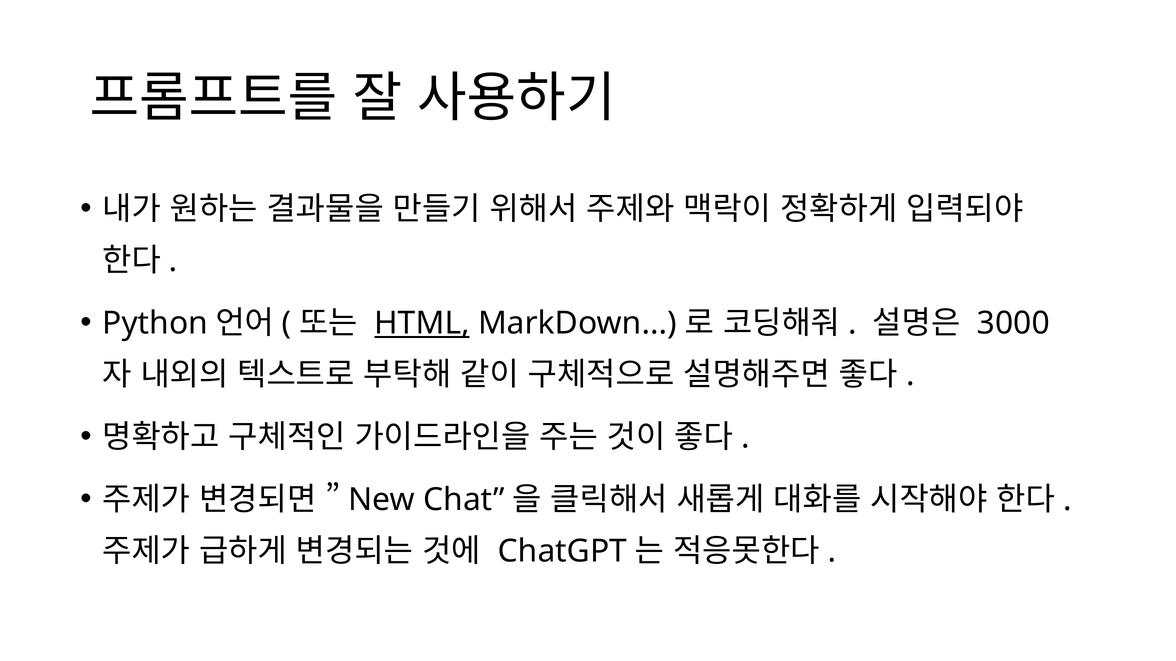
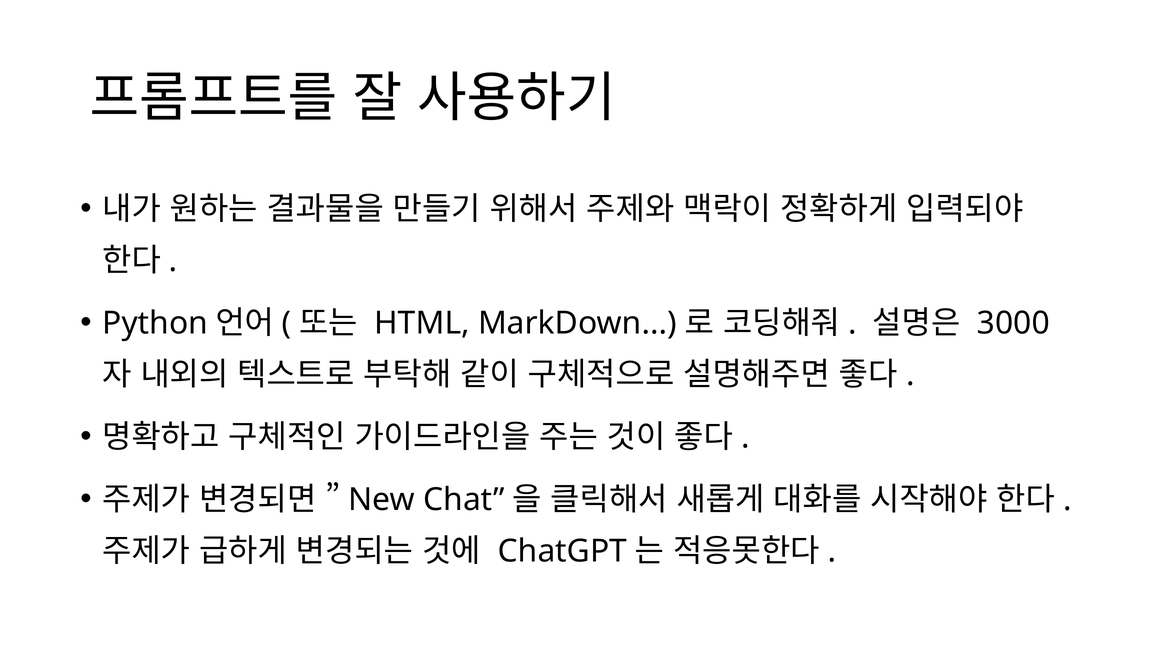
HTML underline: present -> none
